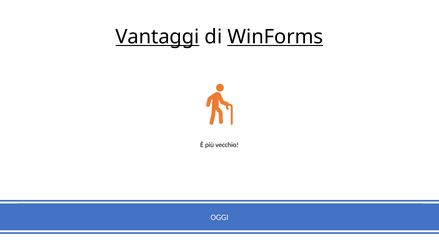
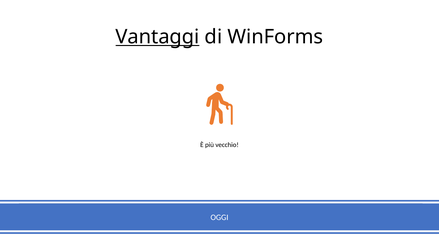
WinForms underline: present -> none
